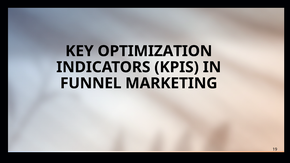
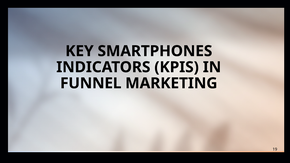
OPTIMIZATION: OPTIMIZATION -> SMARTPHONES
